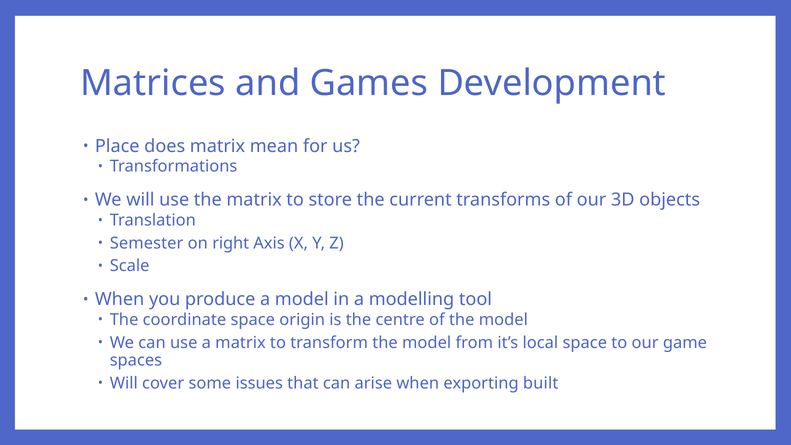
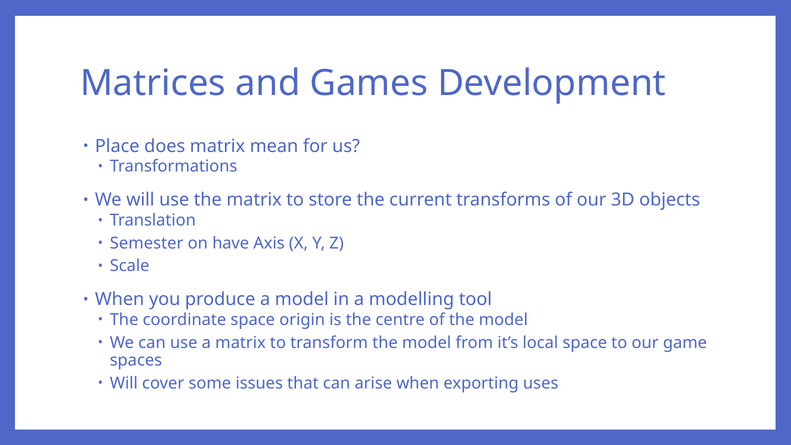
right: right -> have
built: built -> uses
